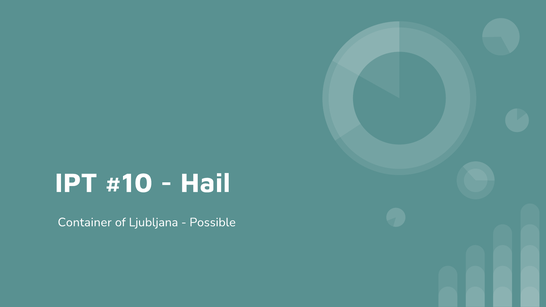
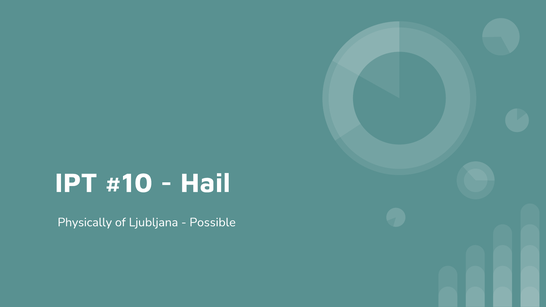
Container: Container -> Physically
